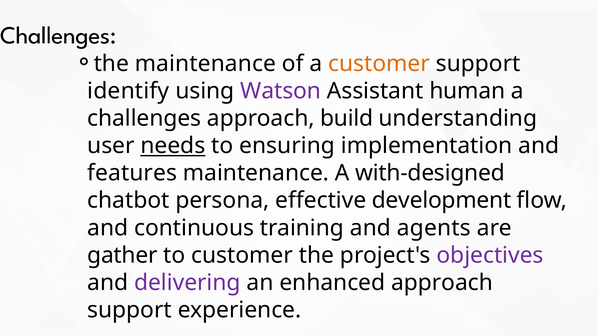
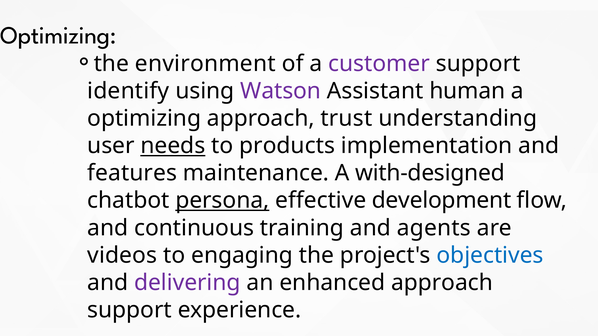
Challenges at (58, 35): Challenges -> Optimizing
the maintenance: maintenance -> environment
customer at (379, 64) colour: orange -> purple
challenges at (144, 118): challenges -> optimizing
build: build -> trust
ensuring: ensuring -> products
persona underline: none -> present
gather: gather -> videos
to customer: customer -> engaging
objectives colour: purple -> blue
